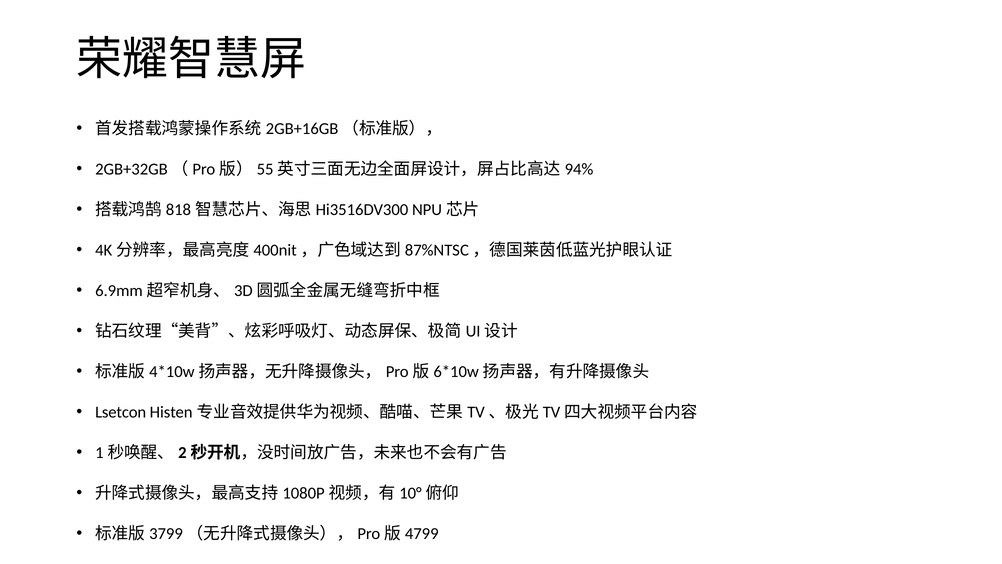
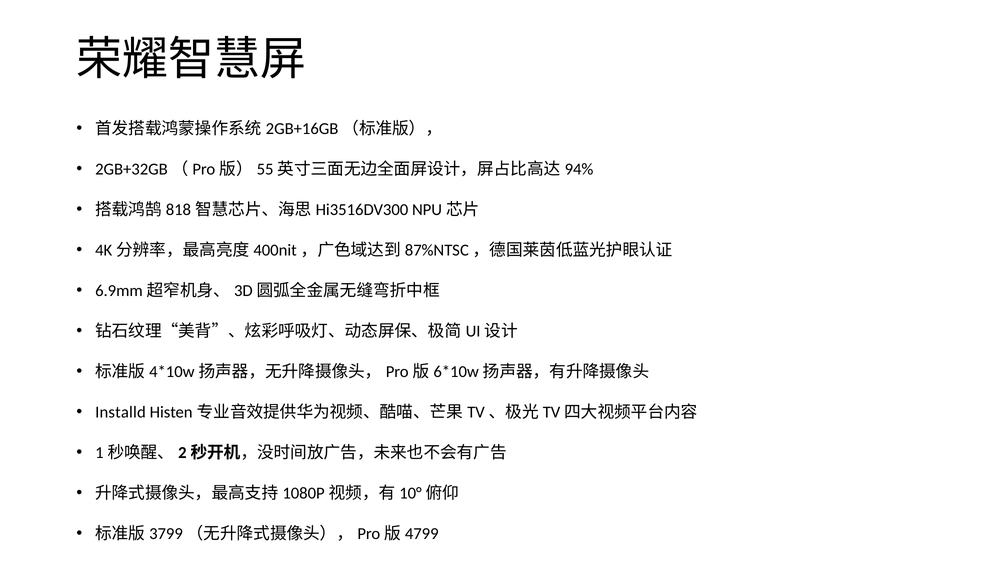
Lsetcon: Lsetcon -> Installd
